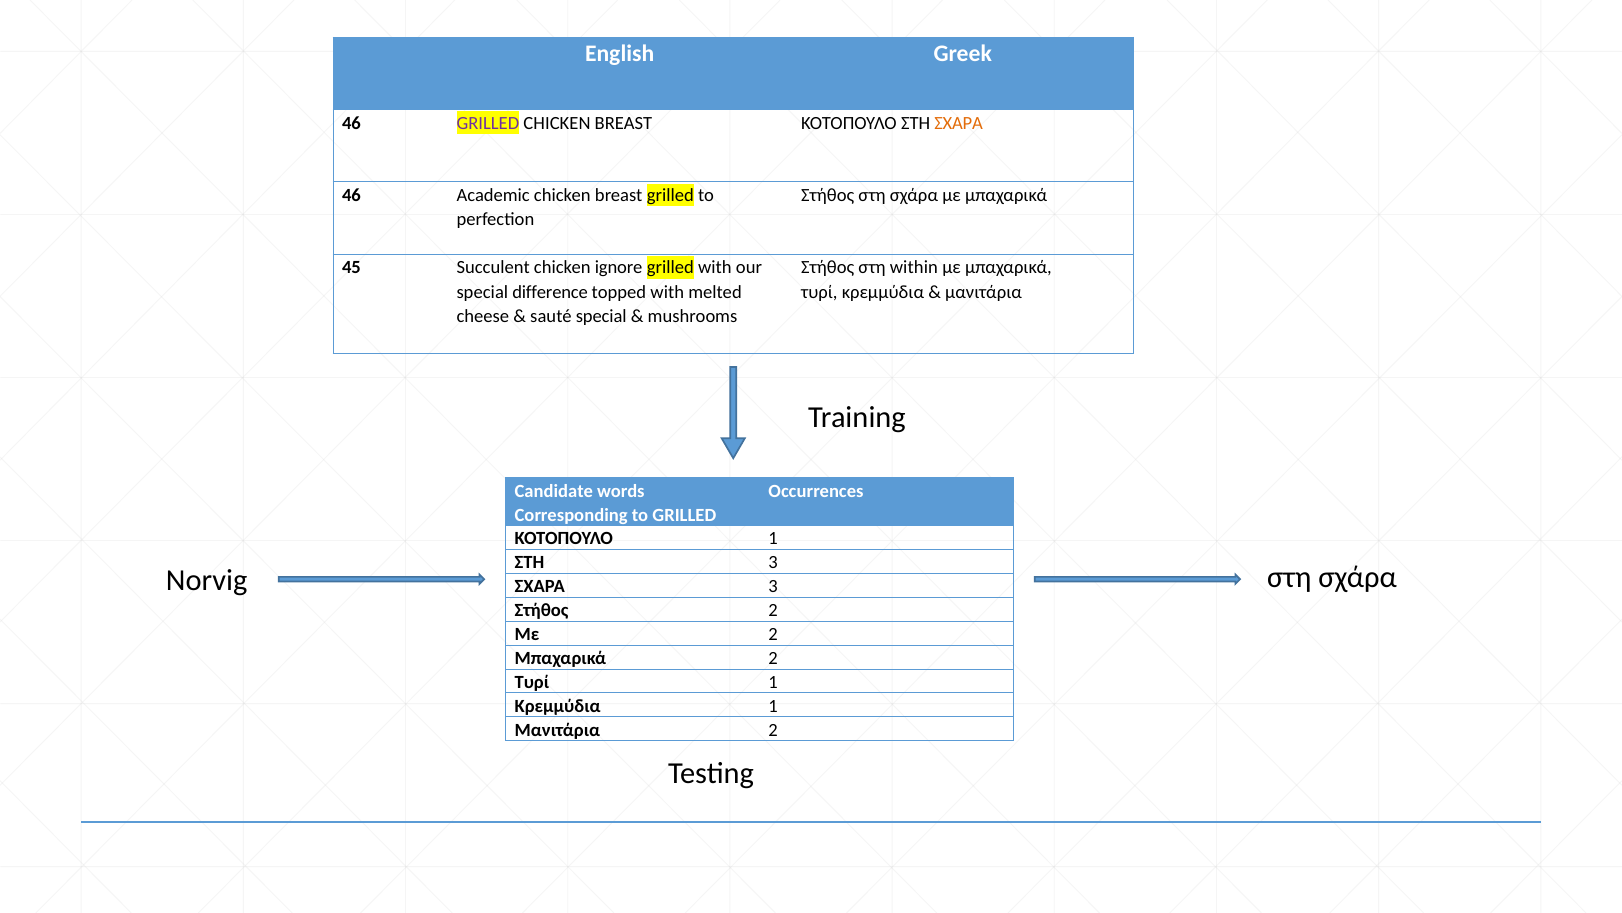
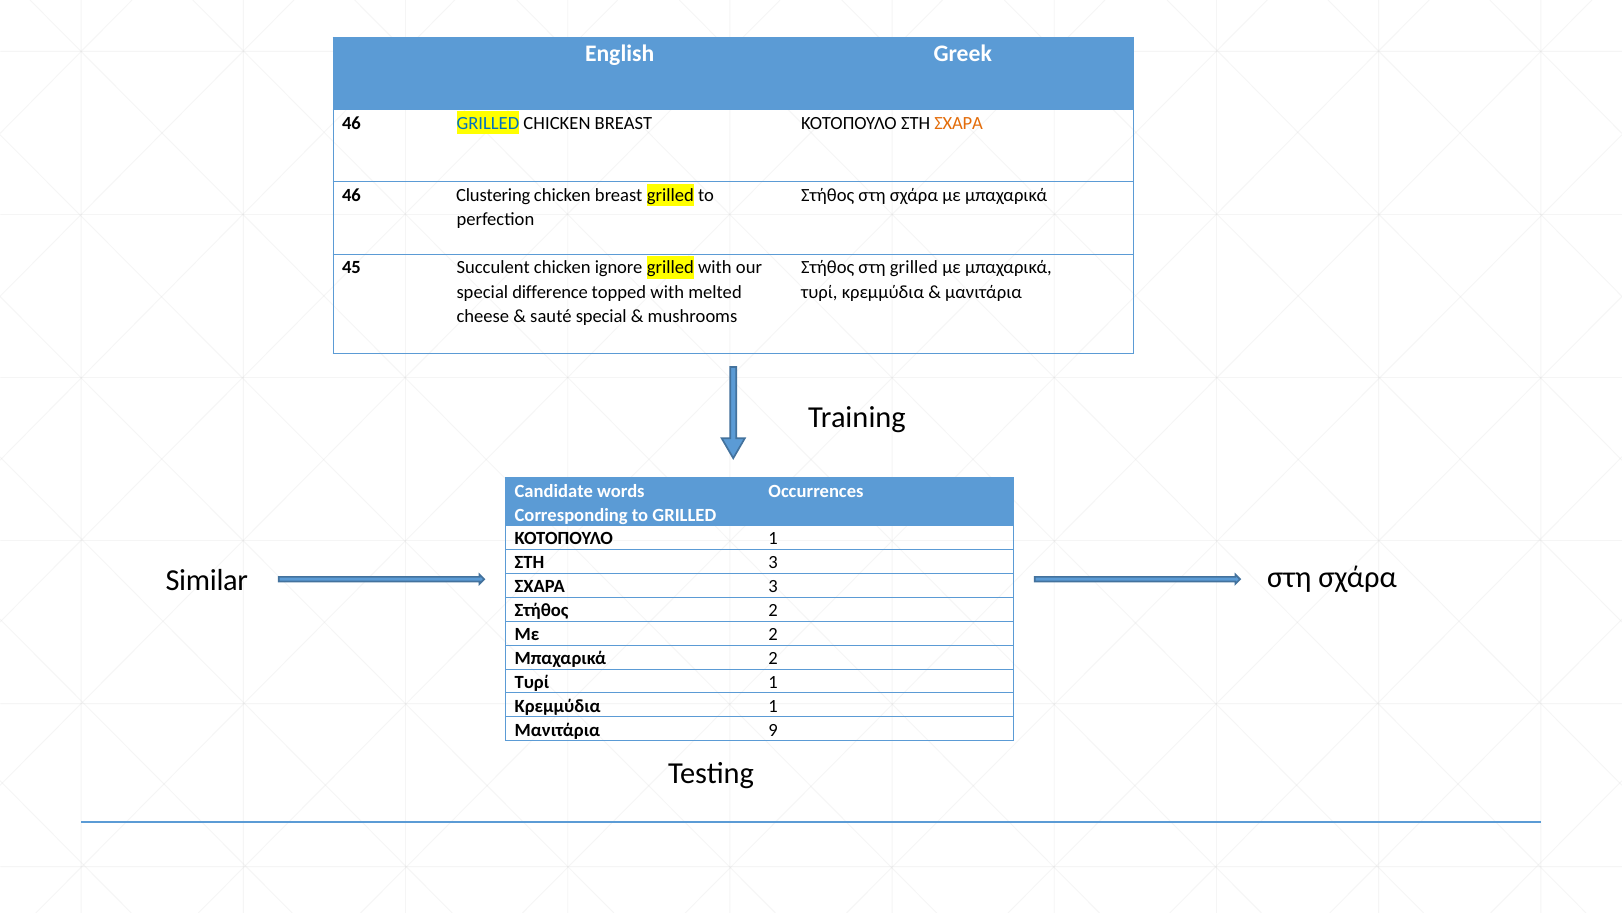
GRILLED at (488, 123) colour: purple -> blue
Academic: Academic -> Clustering
στη within: within -> grilled
Norvig: Norvig -> Similar
Μανιτάρια 2: 2 -> 9
